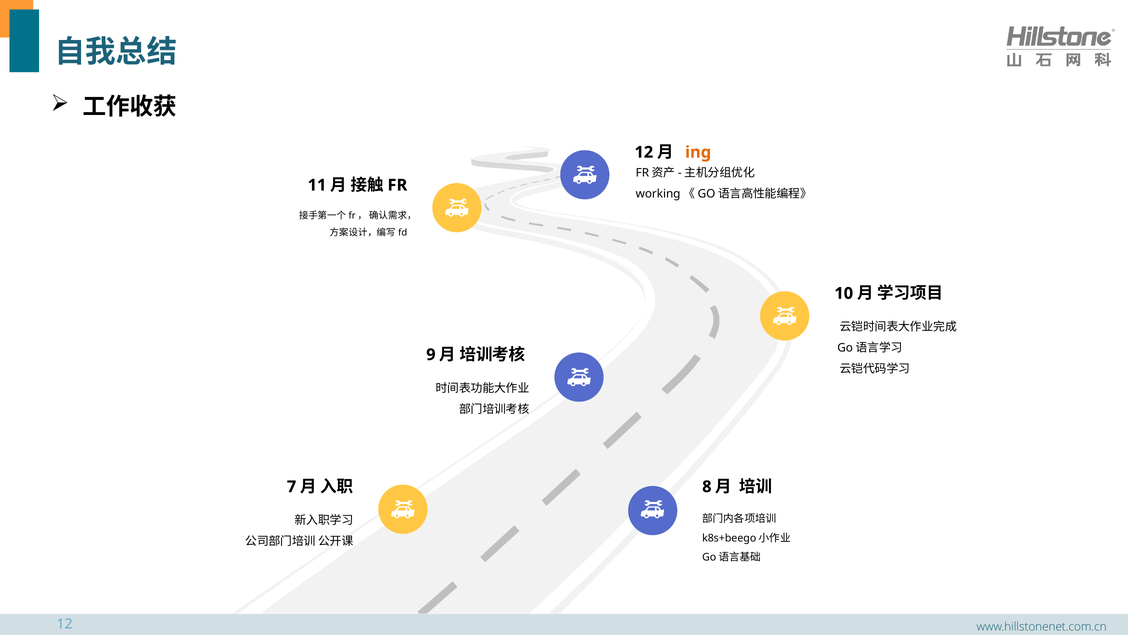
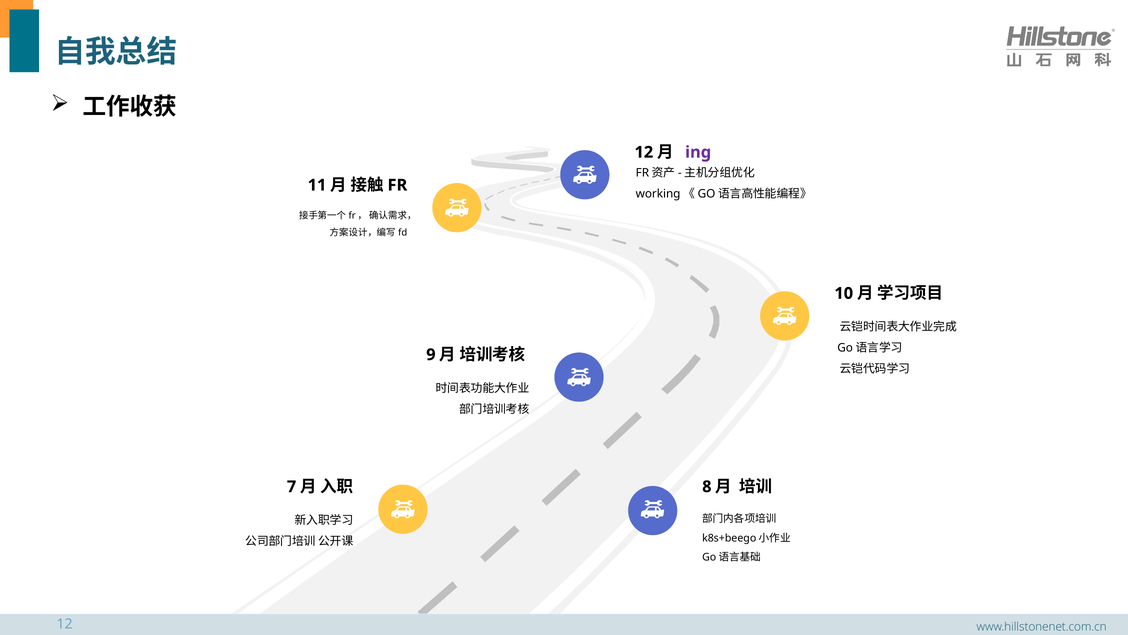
ing colour: orange -> purple
